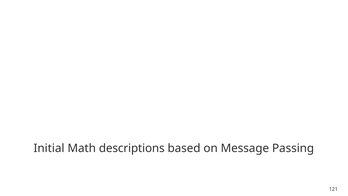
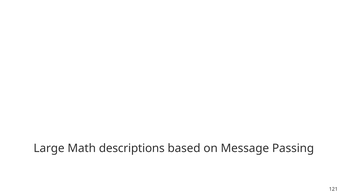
Initial: Initial -> Large
